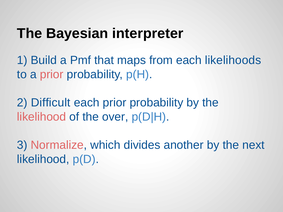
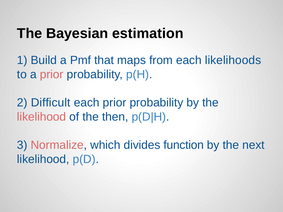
interpreter: interpreter -> estimation
over: over -> then
another: another -> function
